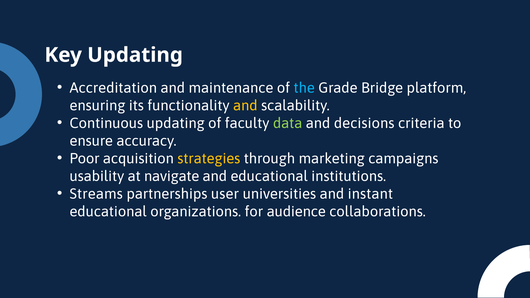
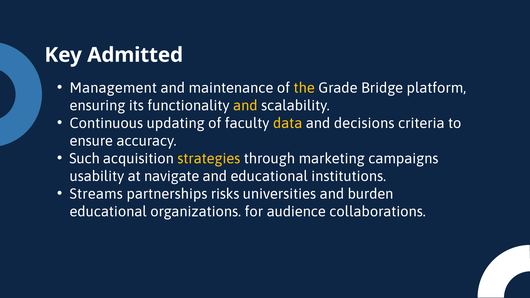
Key Updating: Updating -> Admitted
Accreditation: Accreditation -> Management
the colour: light blue -> yellow
data colour: light green -> yellow
Poor: Poor -> Such
user: user -> risks
instant: instant -> burden
